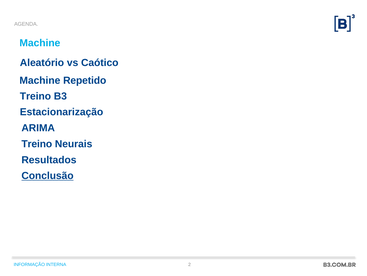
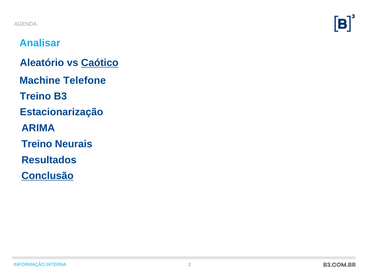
Machine at (40, 43): Machine -> Analisar
Caótico underline: none -> present
Repetido: Repetido -> Telefone
